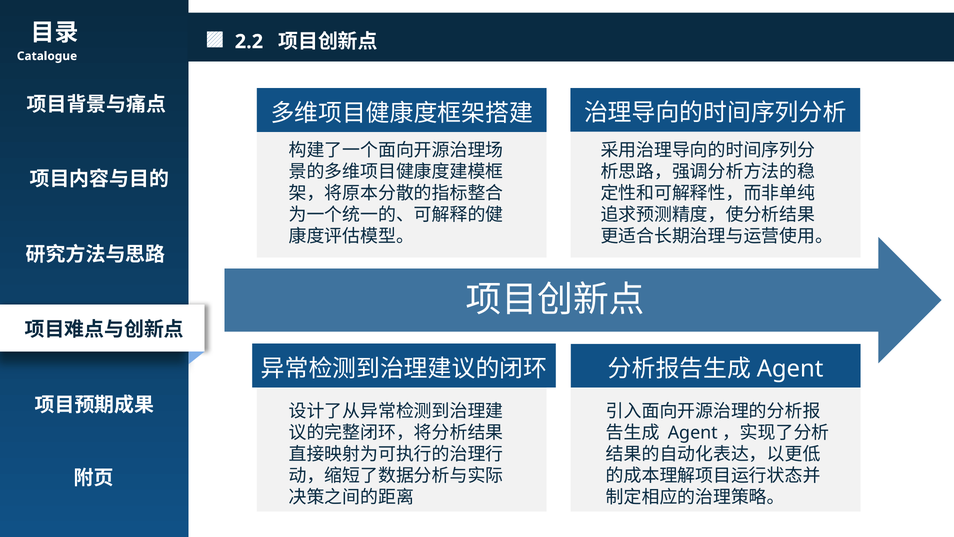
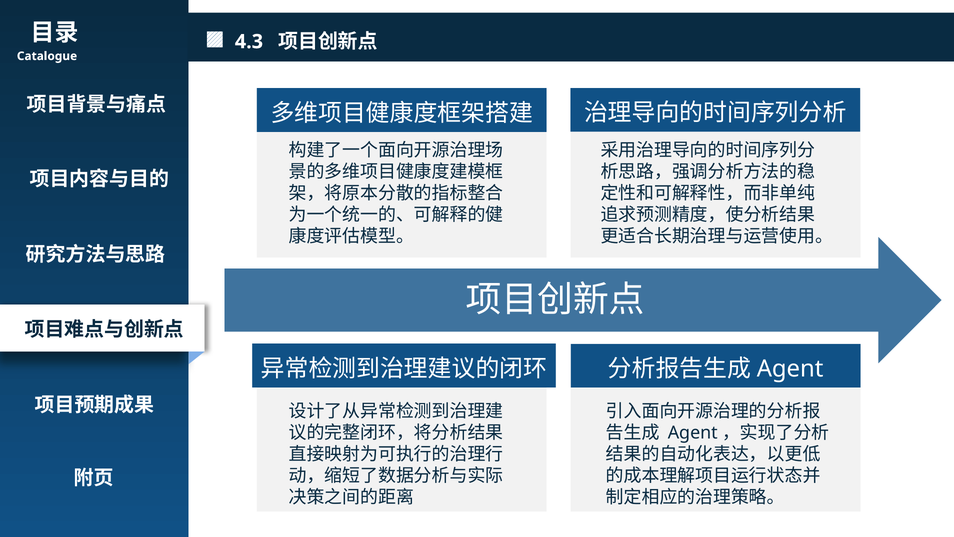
2.2: 2.2 -> 4.3
